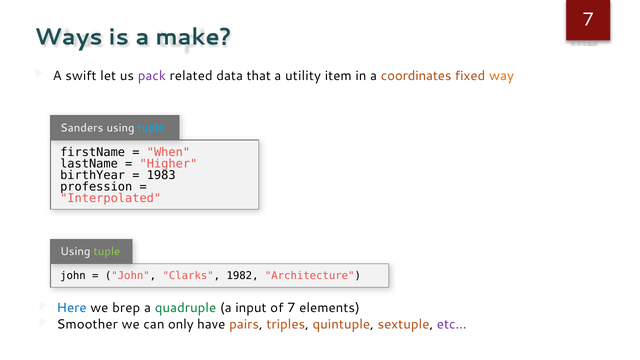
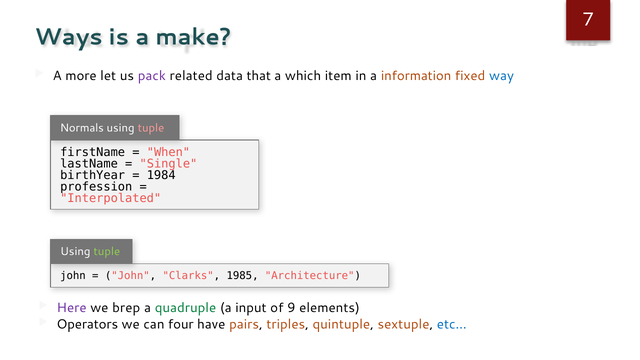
swift: swift -> more
utility: utility -> which
coordinates: coordinates -> information
way colour: orange -> blue
Sanders: Sanders -> Normals
tuple at (151, 128) colour: light blue -> pink
Higher: Higher -> Single
1983: 1983 -> 1984
1982: 1982 -> 1985
Here colour: blue -> purple
of 7: 7 -> 9
Smoother: Smoother -> Operators
only: only -> four
etc… colour: purple -> blue
